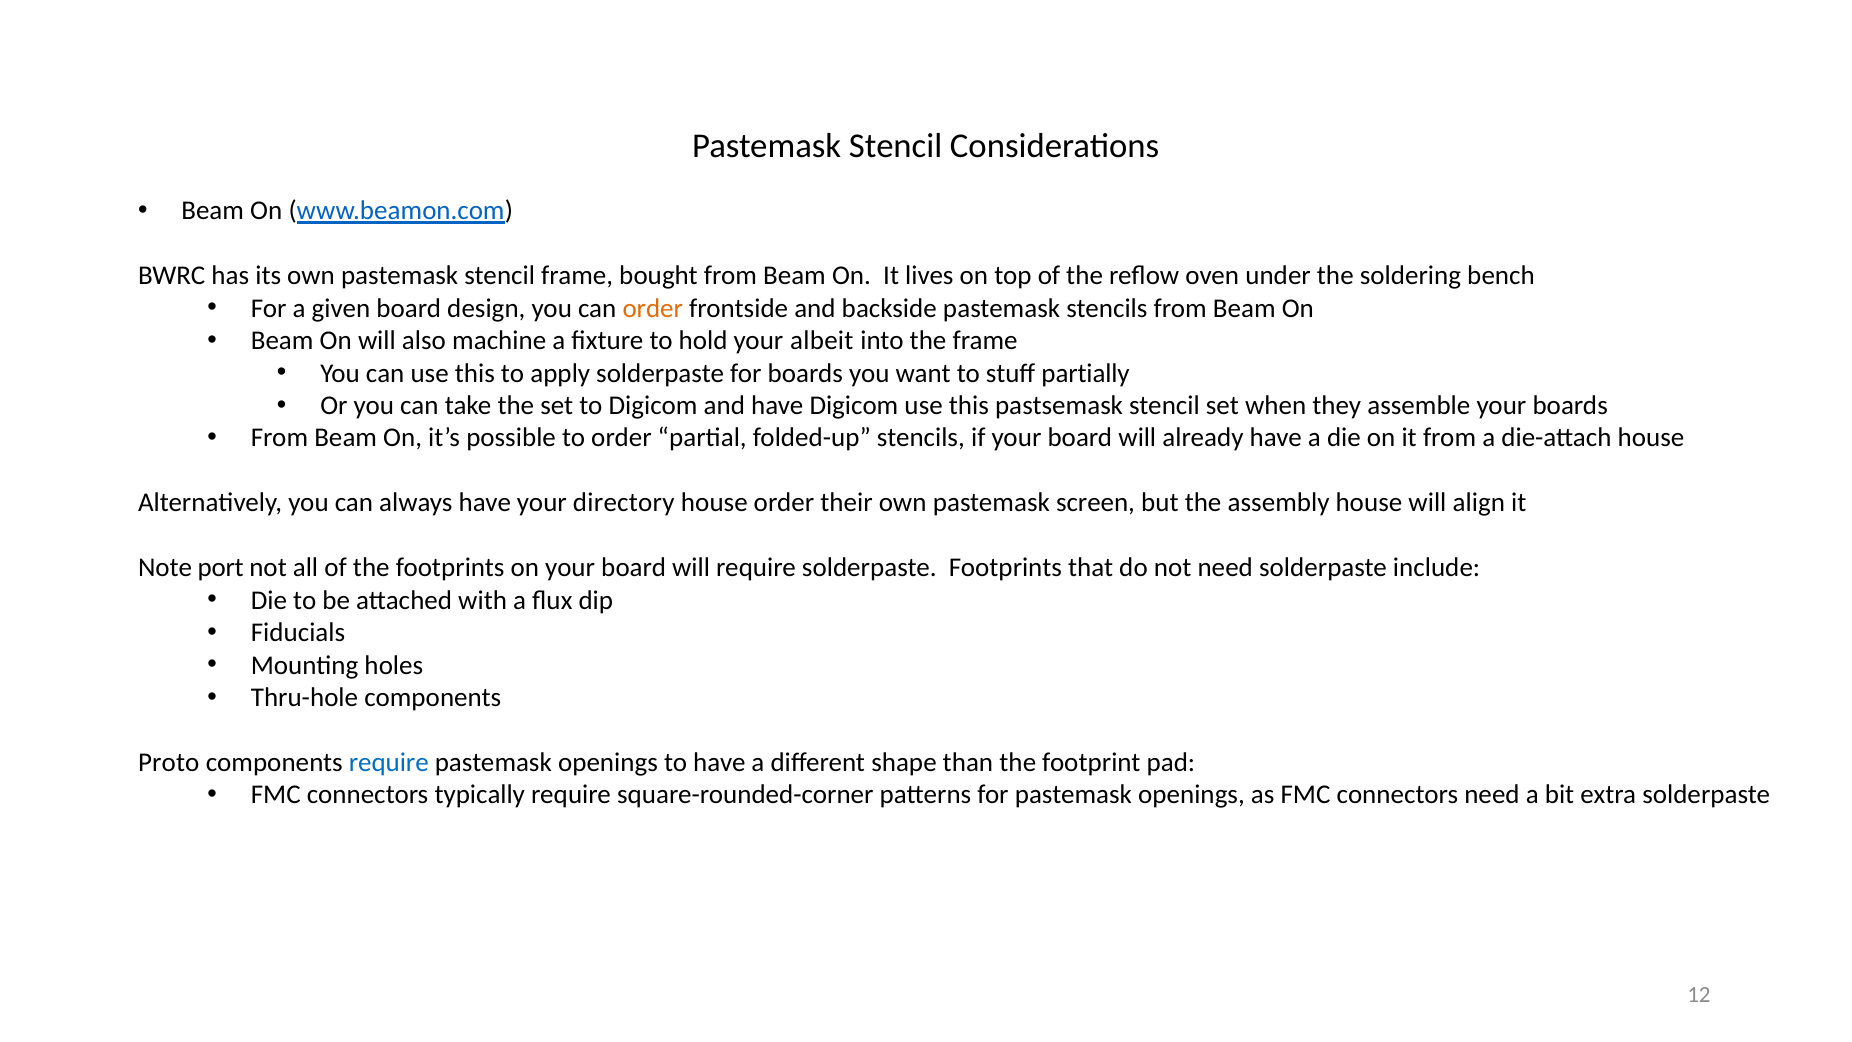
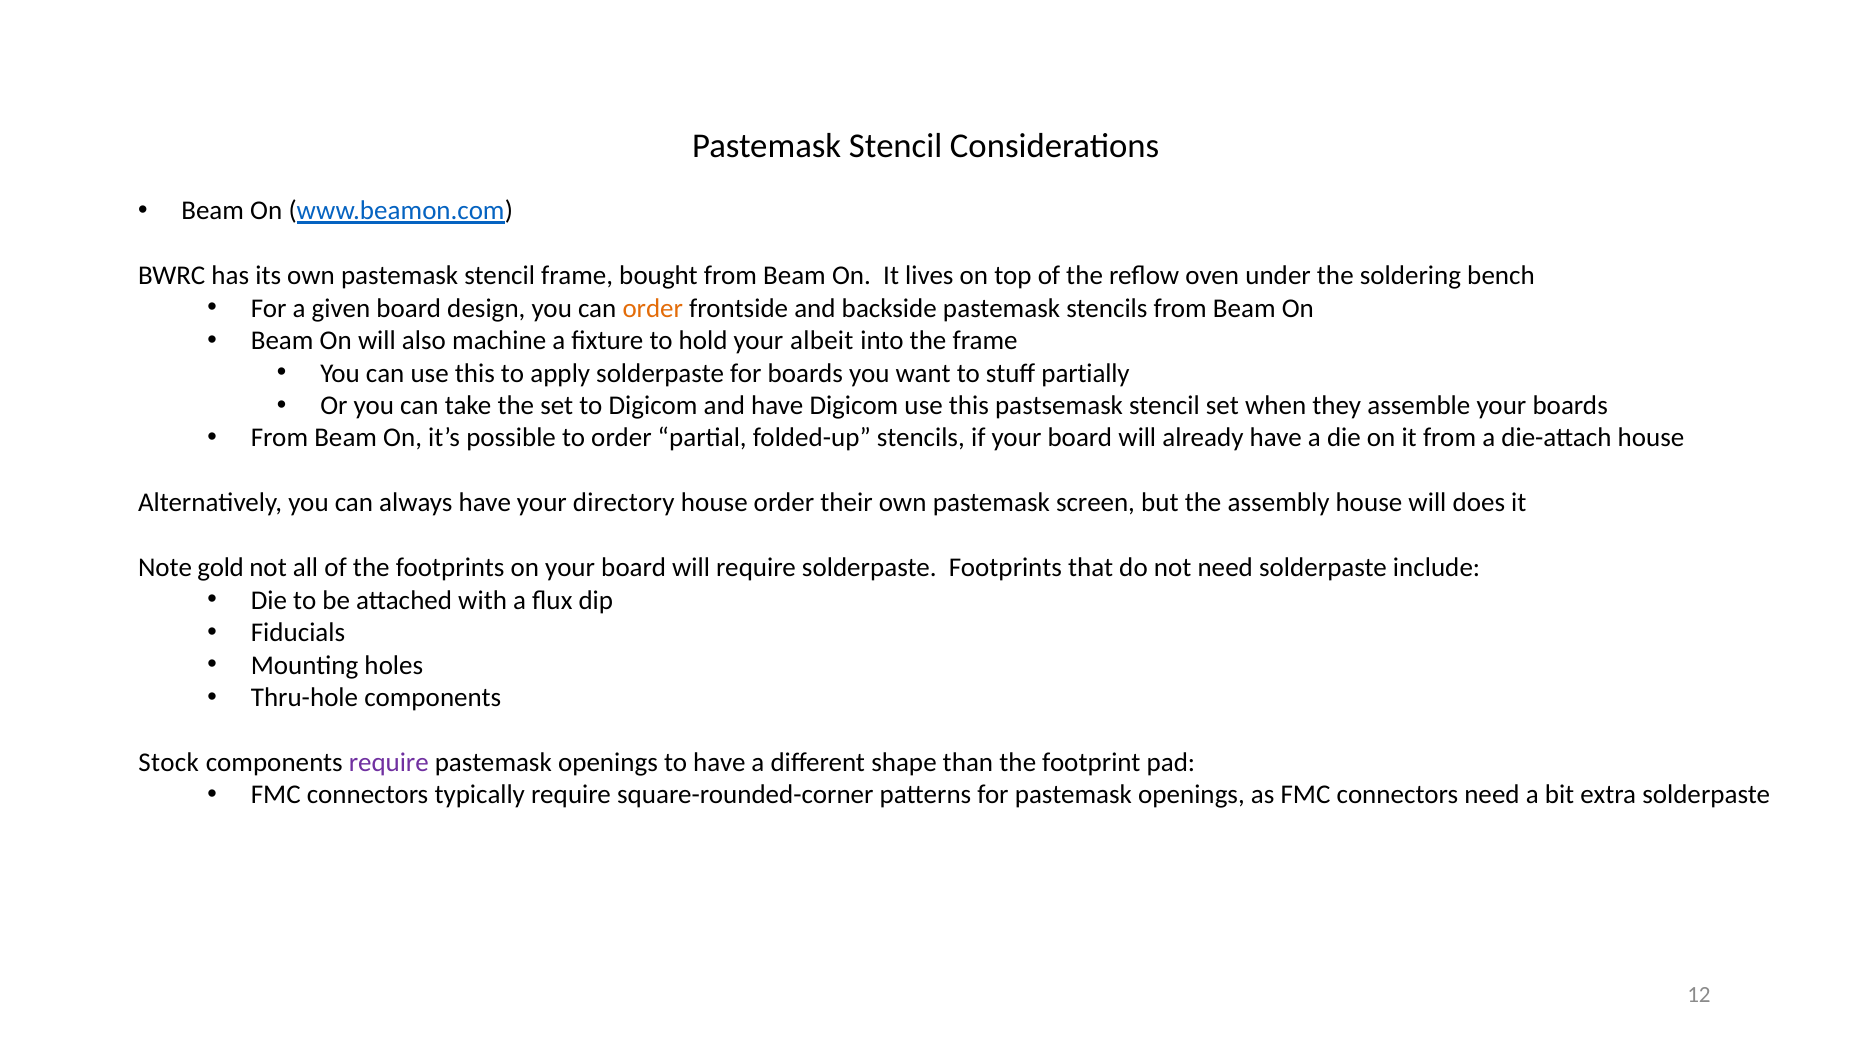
align: align -> does
port: port -> gold
Proto: Proto -> Stock
require at (389, 762) colour: blue -> purple
